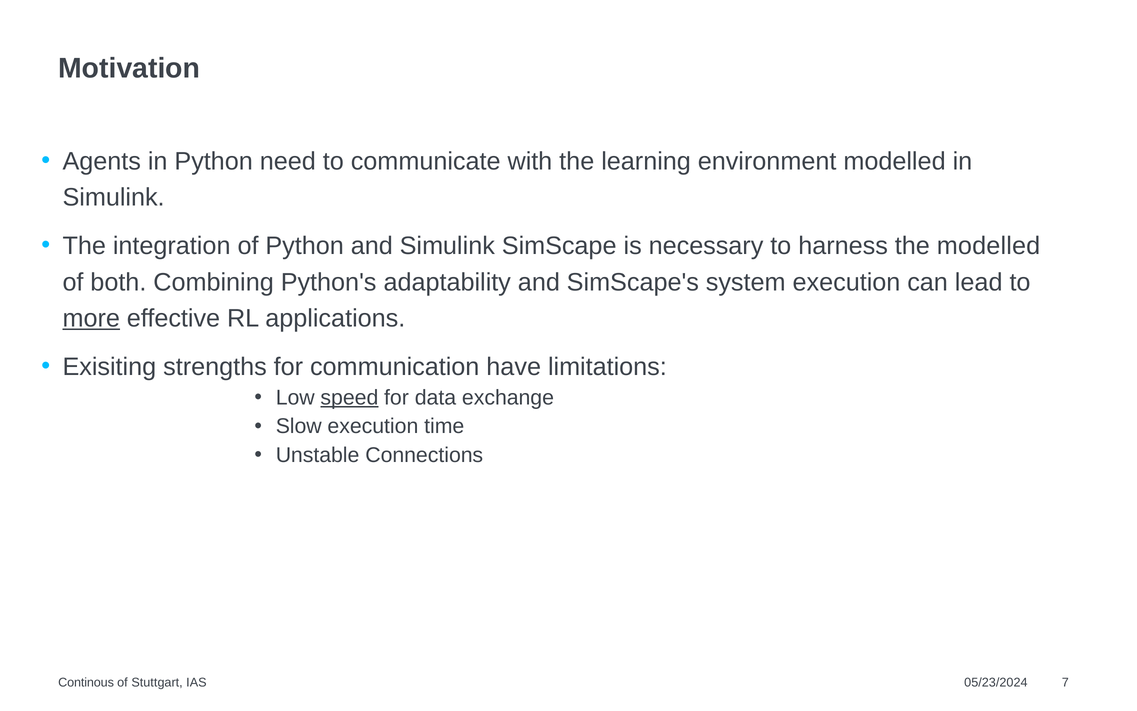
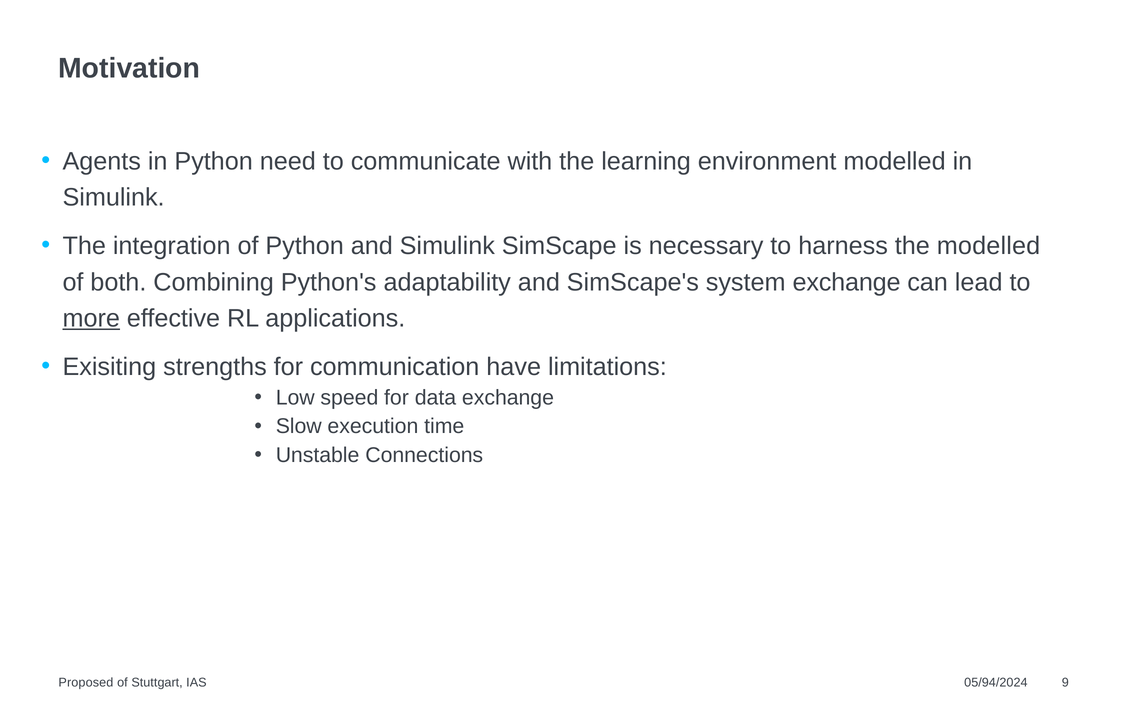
system execution: execution -> exchange
speed underline: present -> none
Continous: Continous -> Proposed
05/23/2024: 05/23/2024 -> 05/94/2024
7: 7 -> 9
